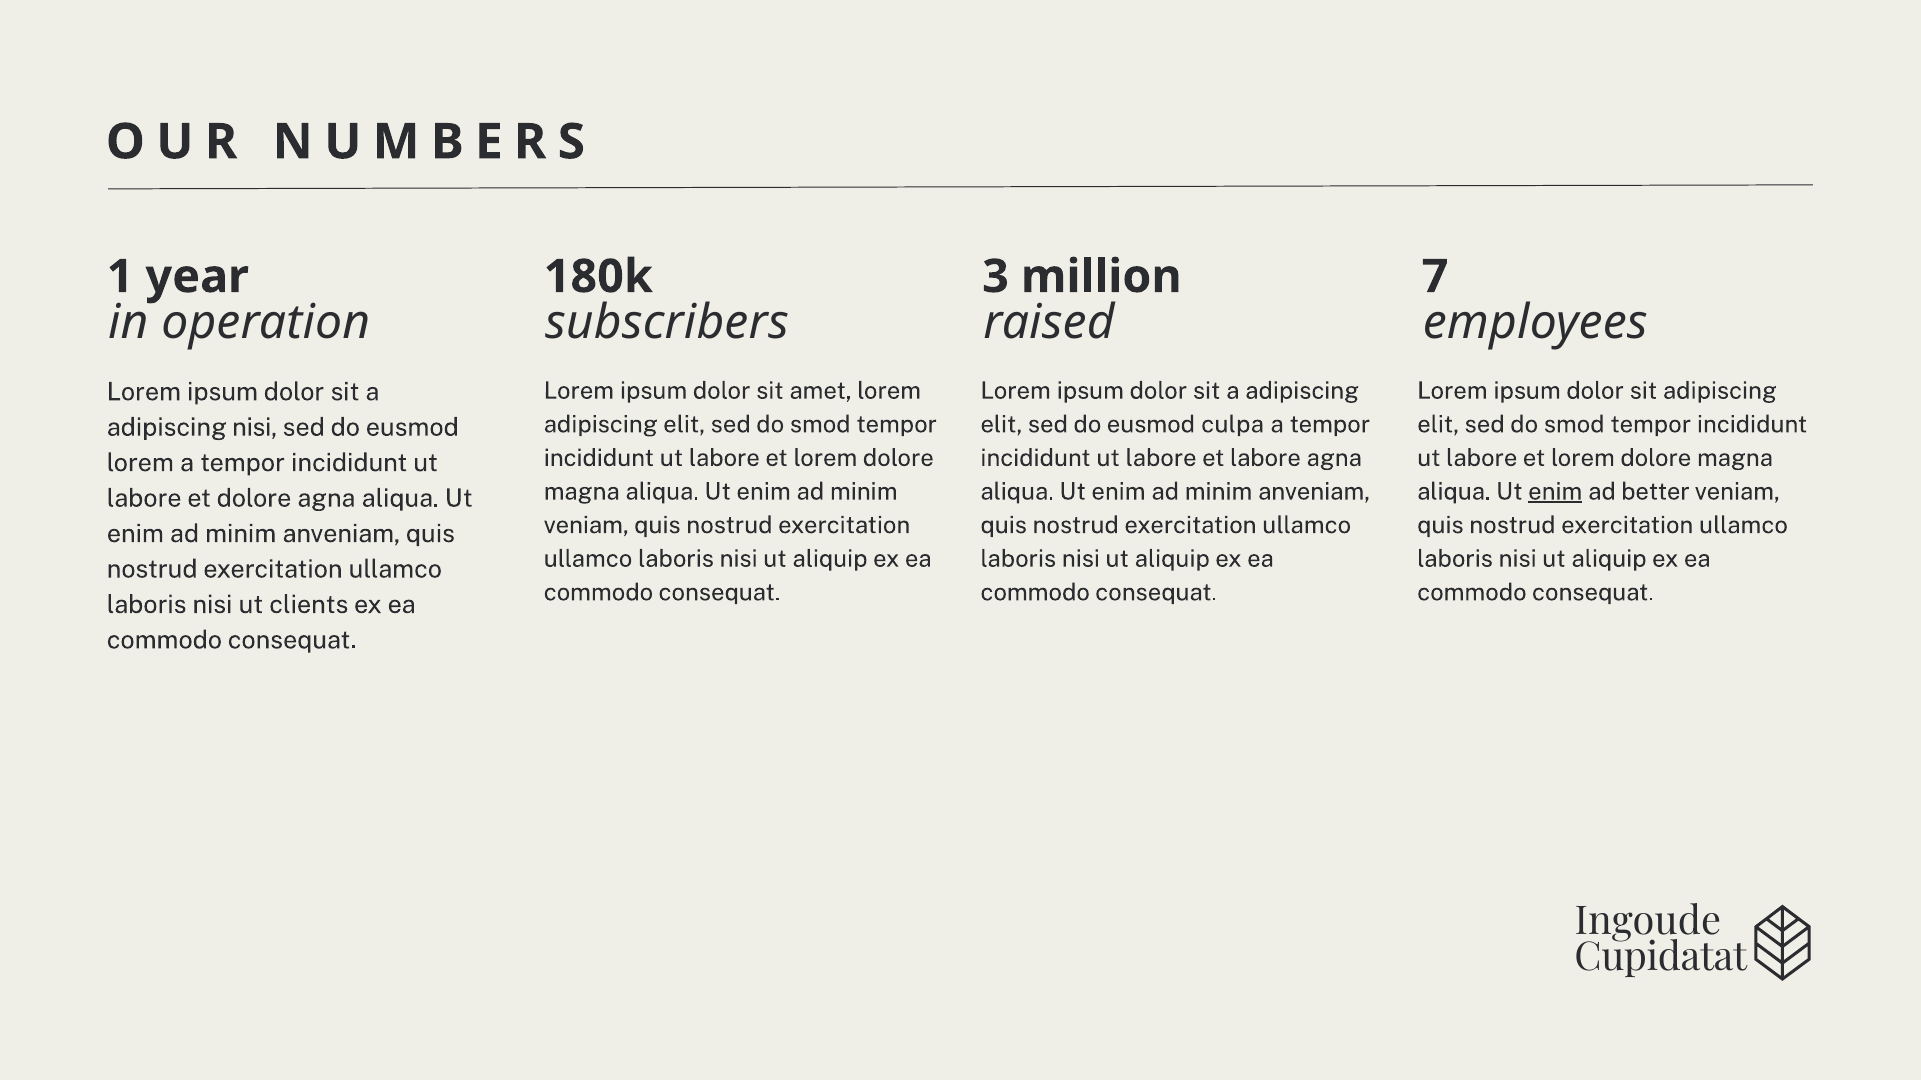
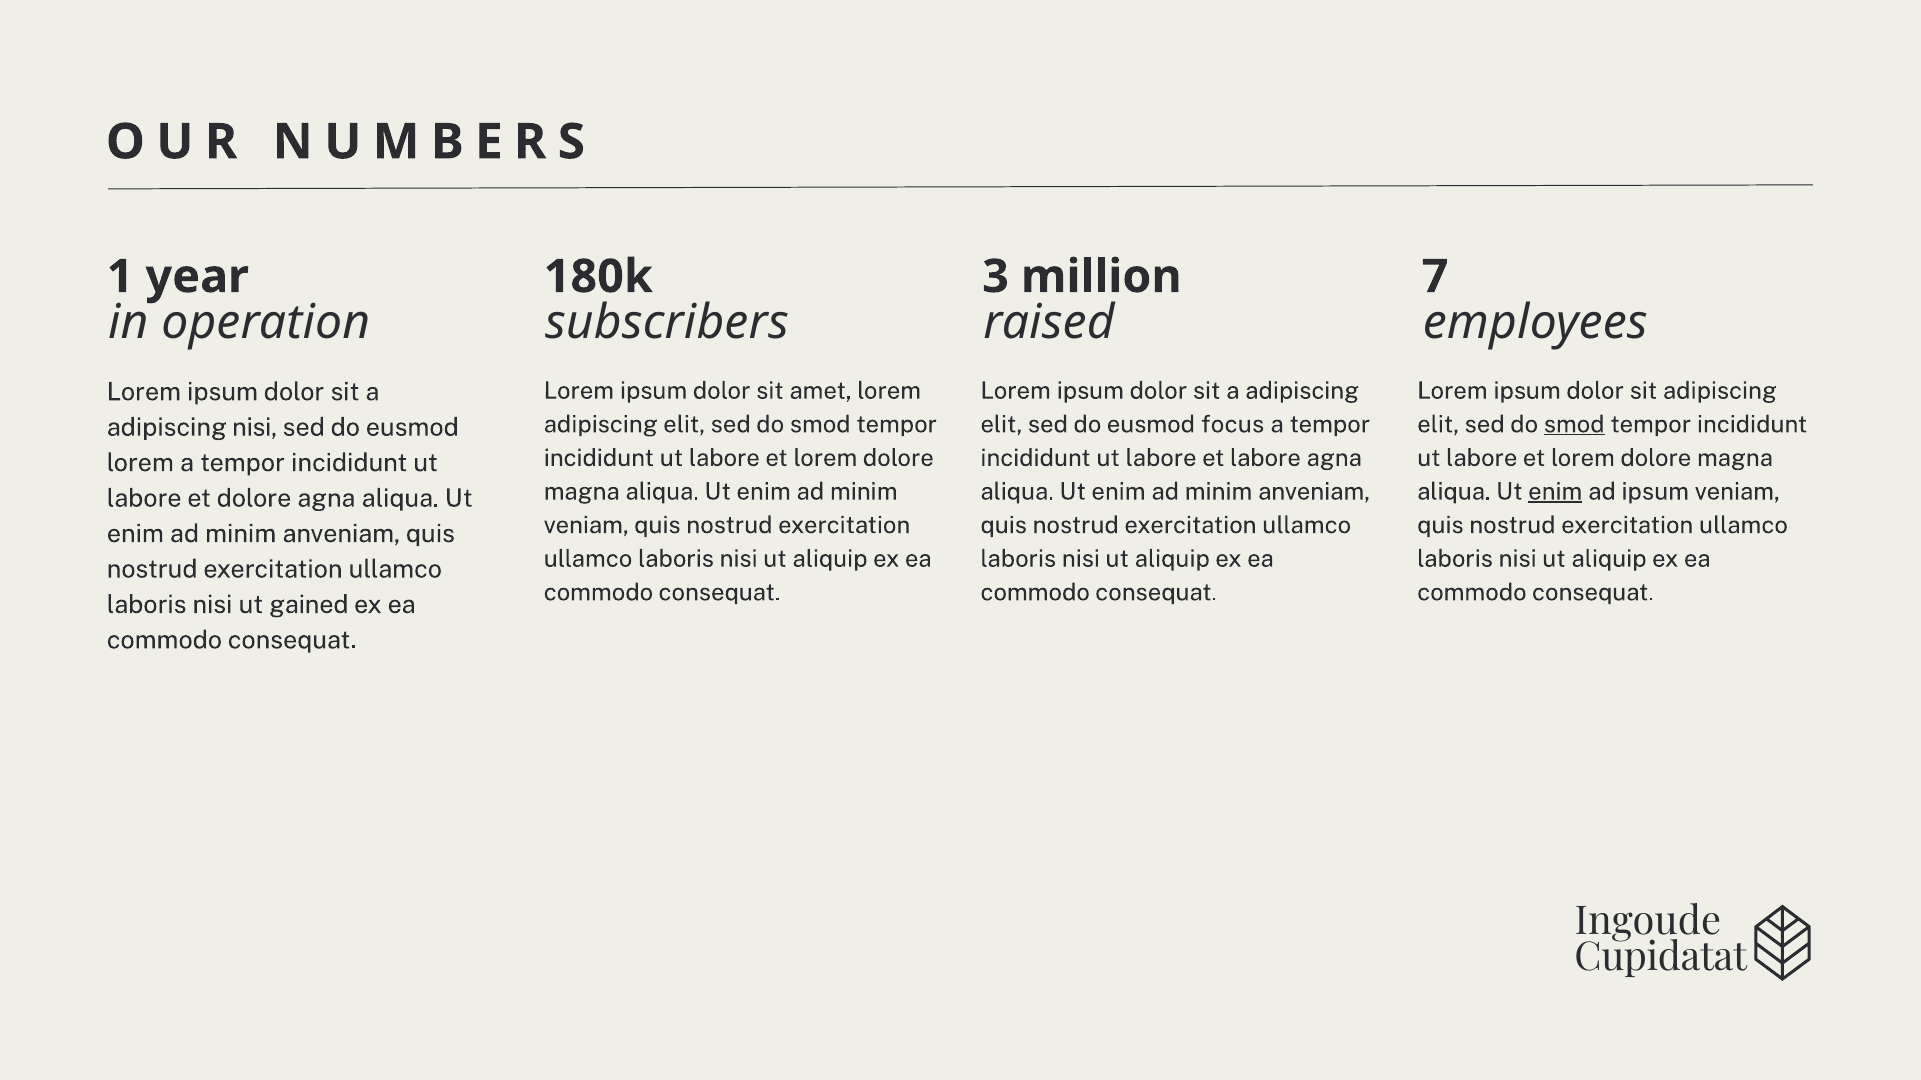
culpa: culpa -> focus
smod at (1574, 425) underline: none -> present
ad better: better -> ipsum
clients: clients -> gained
